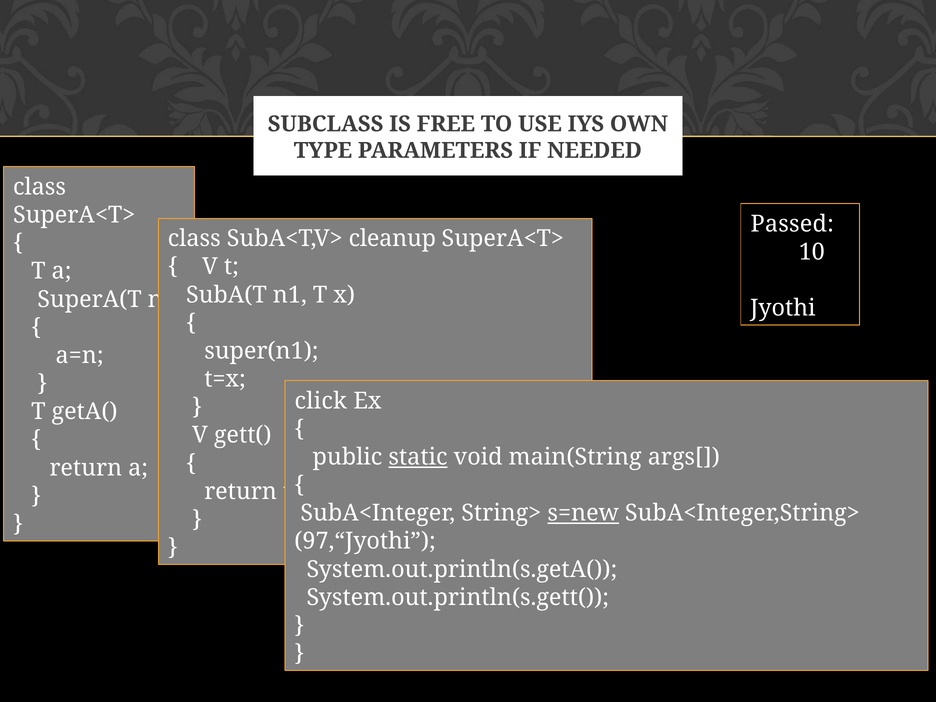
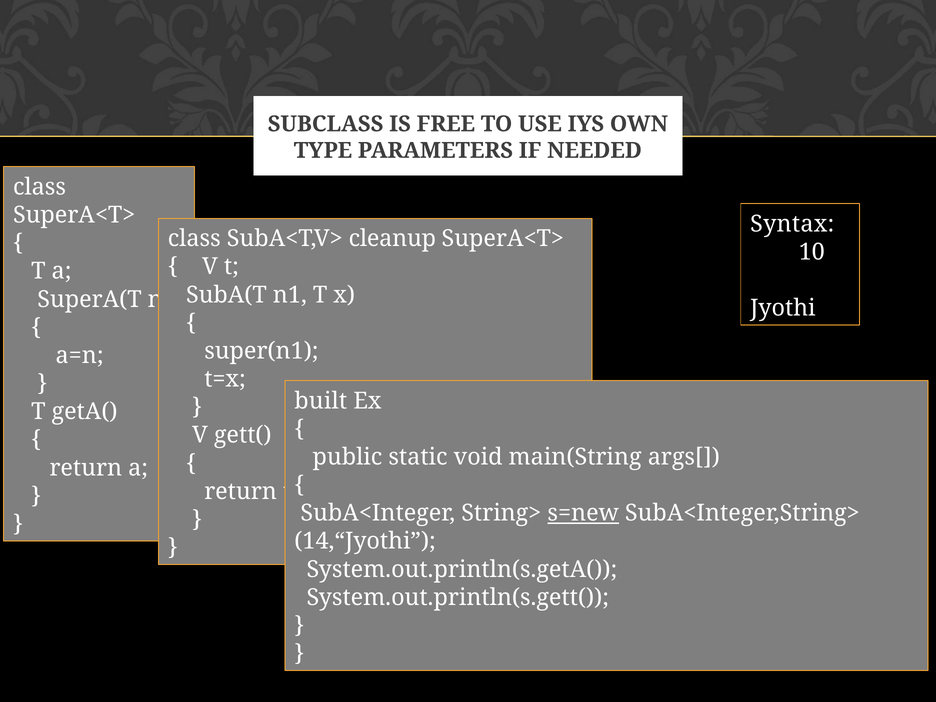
Passed: Passed -> Syntax
click: click -> built
static underline: present -> none
97,“Jyothi: 97,“Jyothi -> 14,“Jyothi
